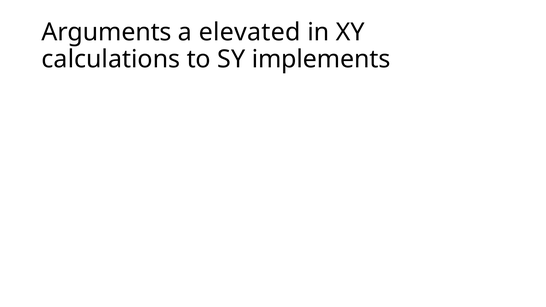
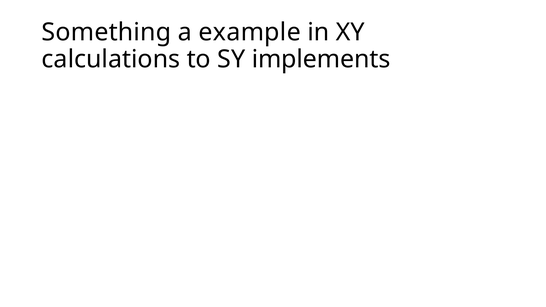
Arguments: Arguments -> Something
elevated: elevated -> example
